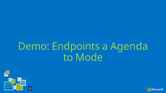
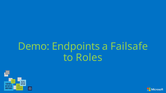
Agenda: Agenda -> Failsafe
Mode: Mode -> Roles
